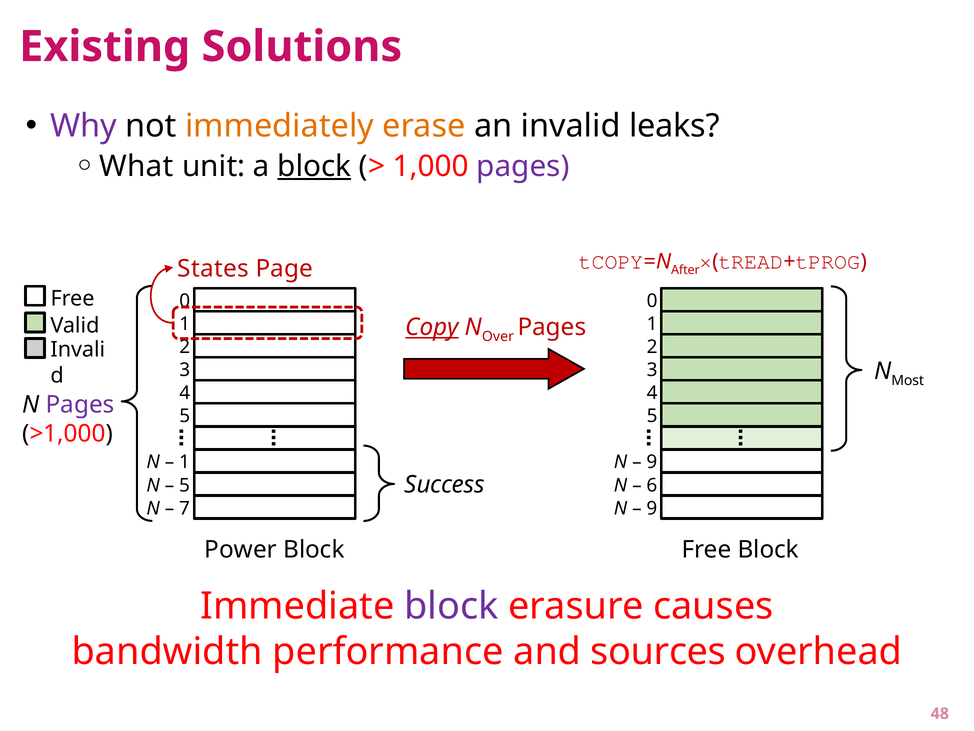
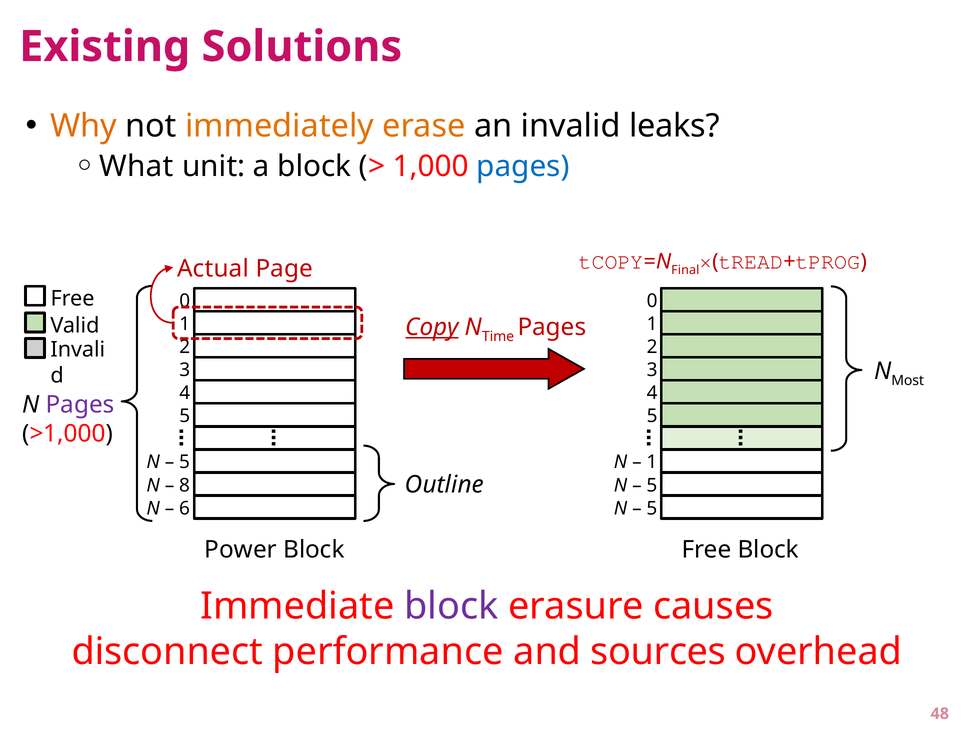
Why colour: purple -> orange
block at (314, 166) underline: present -> none
pages at (523, 166) colour: purple -> blue
After: After -> Final
States: States -> Actual
Over: Over -> Time
1 at (185, 462): 1 -> 5
9 at (652, 462): 9 -> 1
Success: Success -> Outline
5 at (185, 485): 5 -> 8
6 at (652, 485): 6 -> 5
7: 7 -> 6
9 at (652, 508): 9 -> 5
bandwidth: bandwidth -> disconnect
